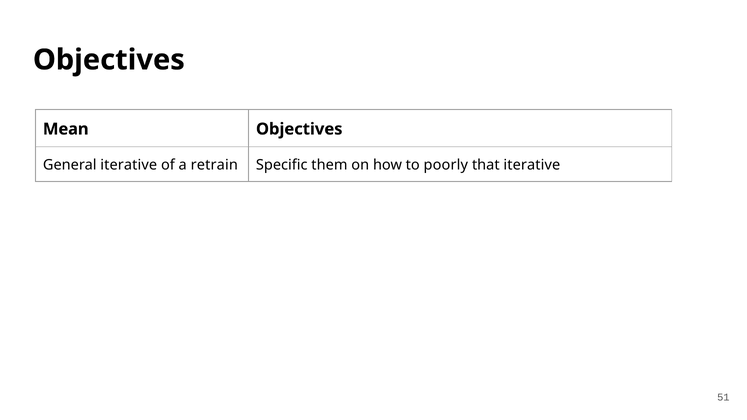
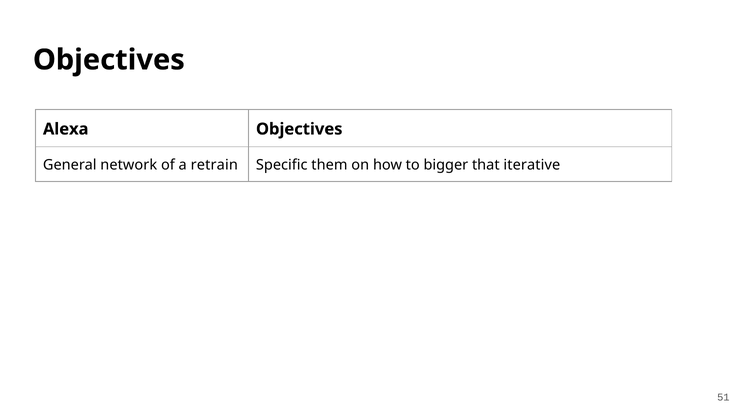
Mean: Mean -> Alexa
General iterative: iterative -> network
poorly: poorly -> bigger
